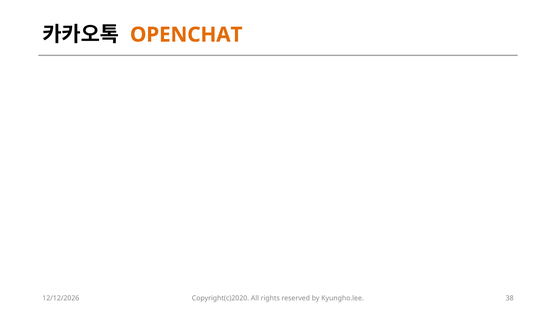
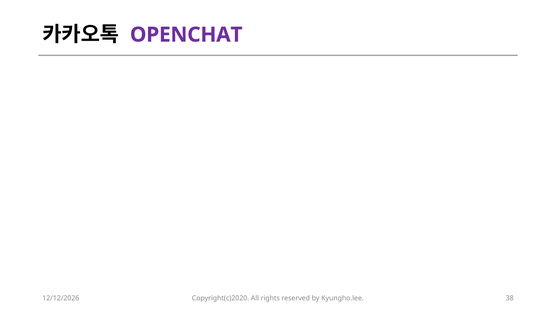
OPENCHAT colour: orange -> purple
